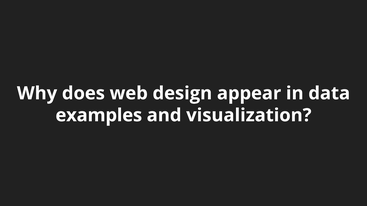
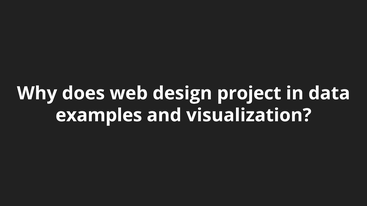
appear: appear -> project
